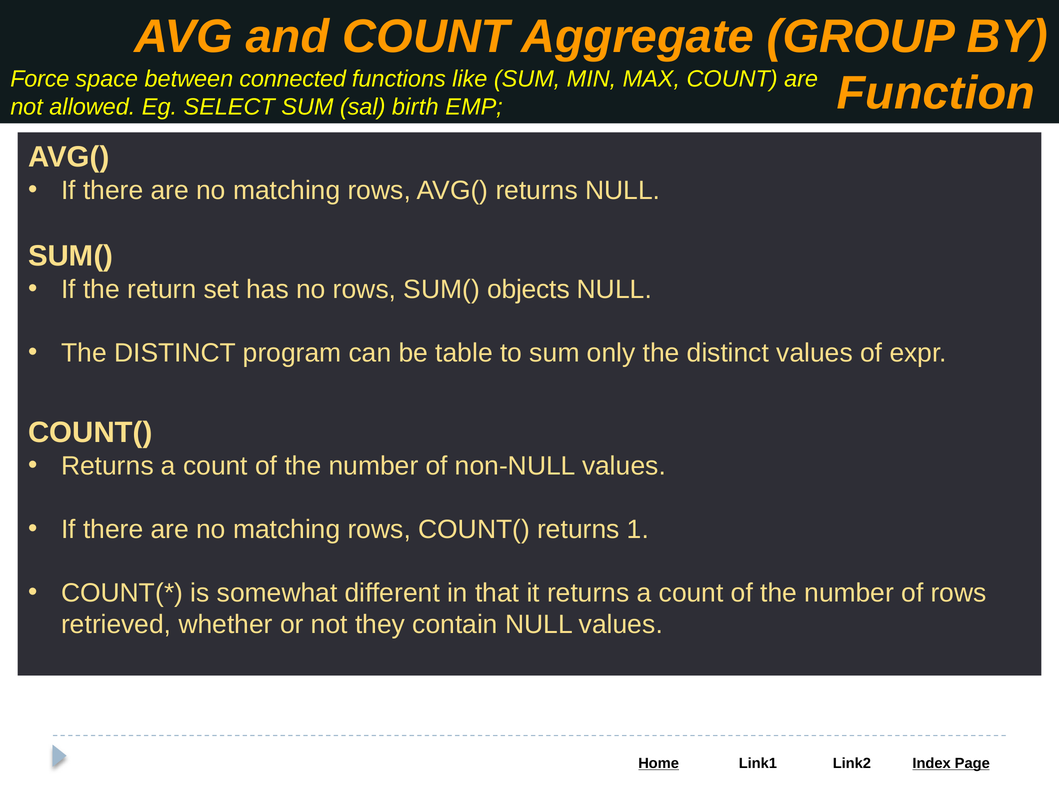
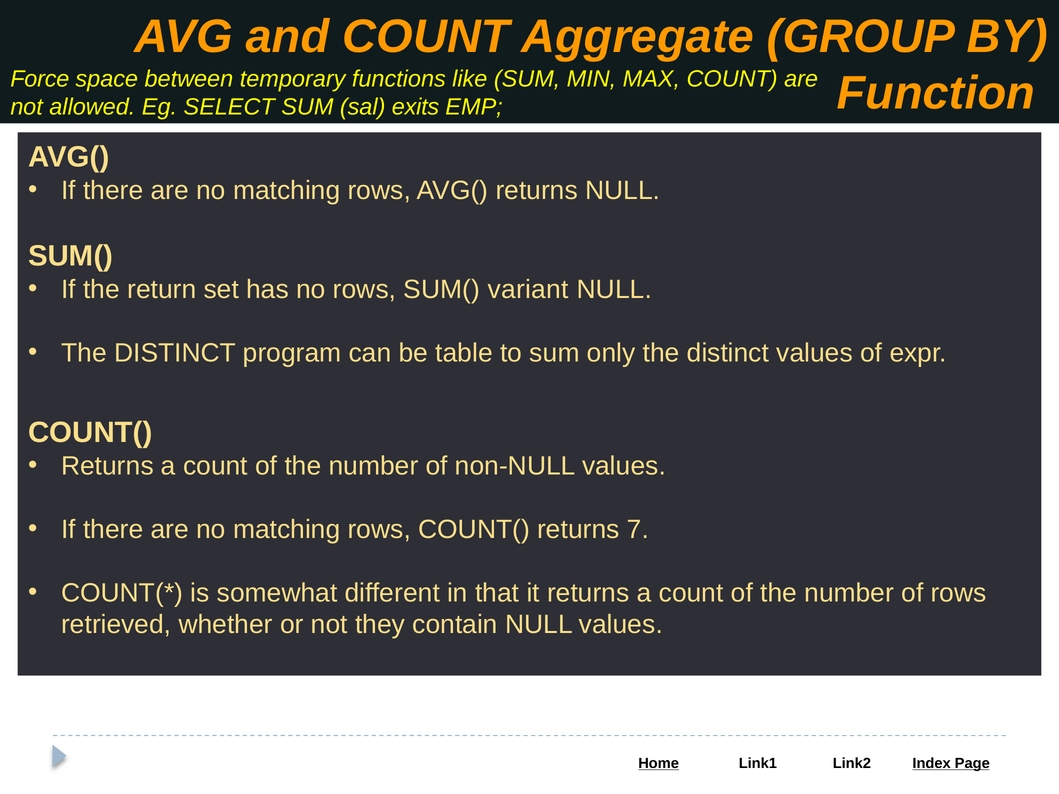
connected: connected -> temporary
birth: birth -> exits
objects: objects -> variant
1: 1 -> 7
